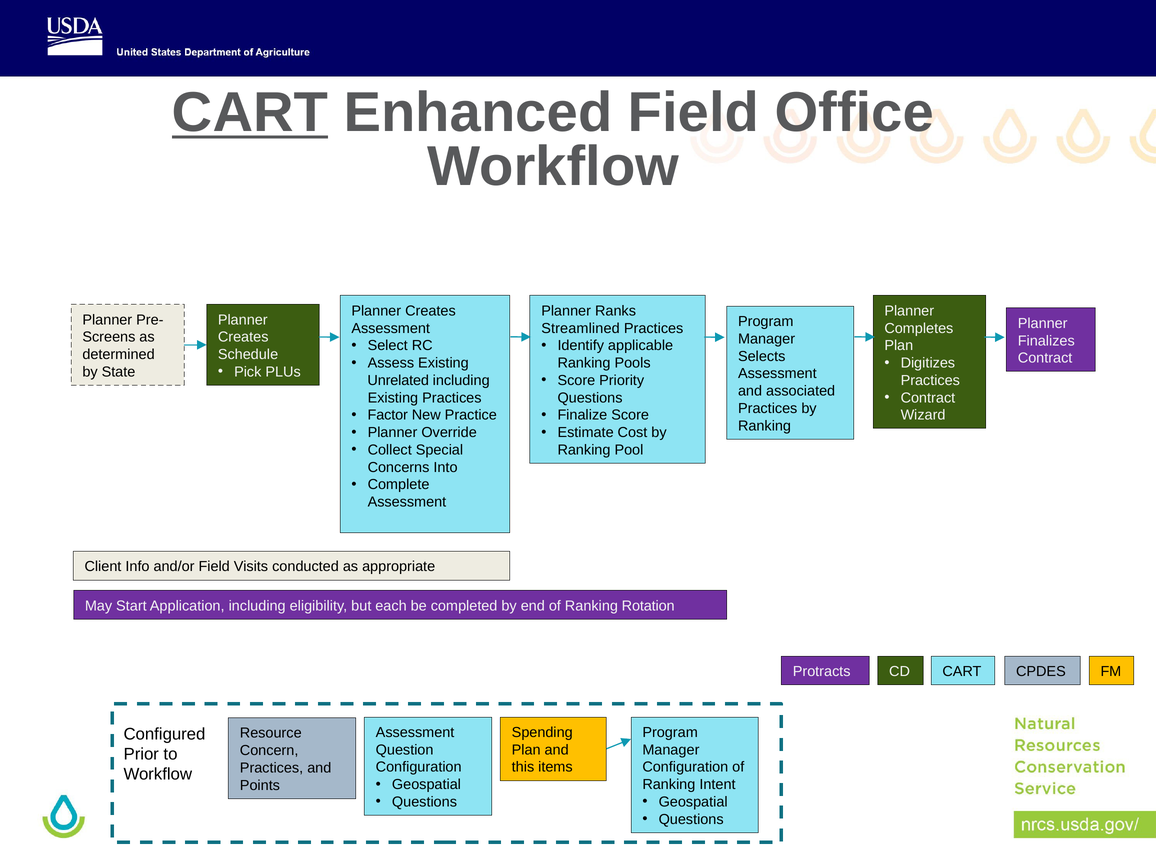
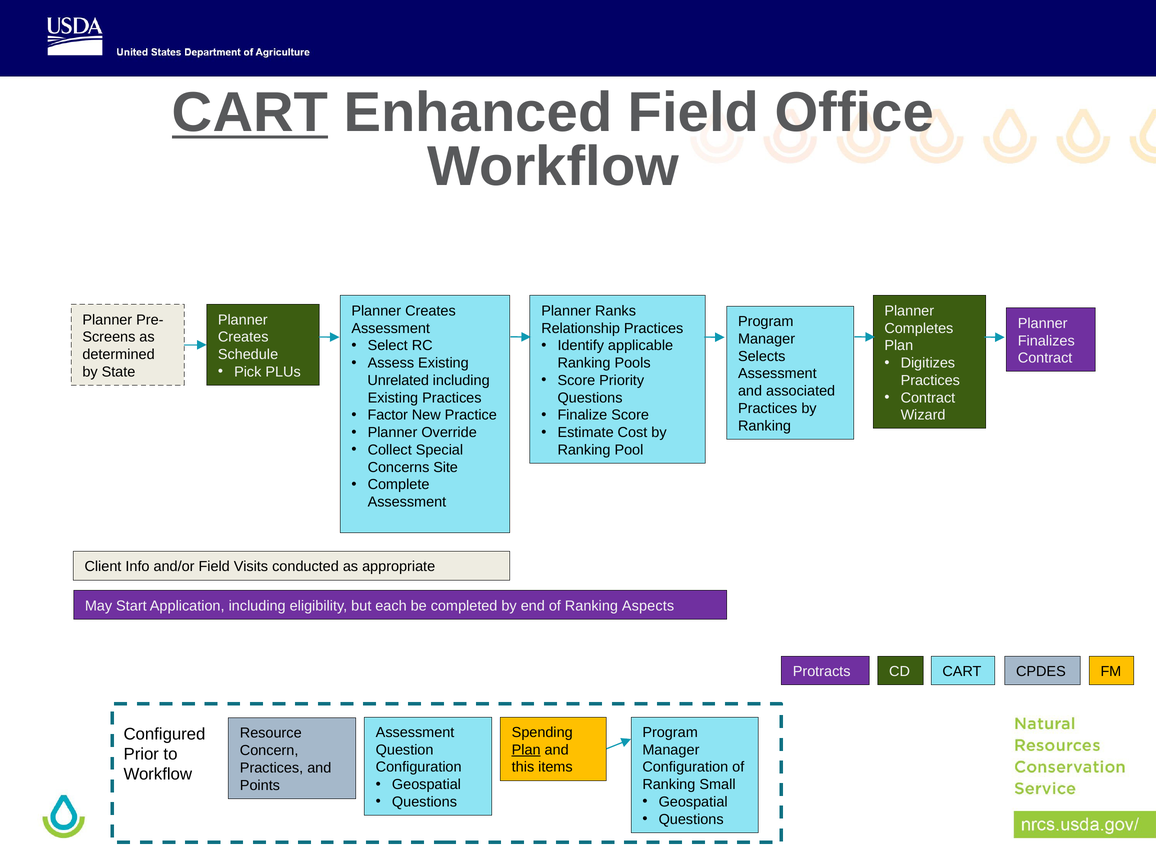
Streamlined: Streamlined -> Relationship
Into: Into -> Site
Rotation: Rotation -> Aspects
Plan at (526, 750) underline: none -> present
Intent: Intent -> Small
